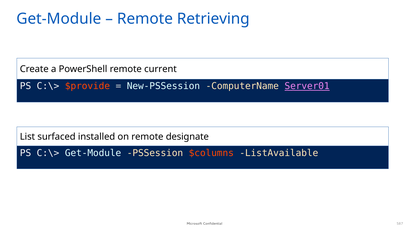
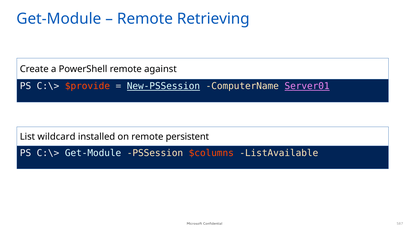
current: current -> against
New-PSSession underline: none -> present
surfaced: surfaced -> wildcard
designate: designate -> persistent
